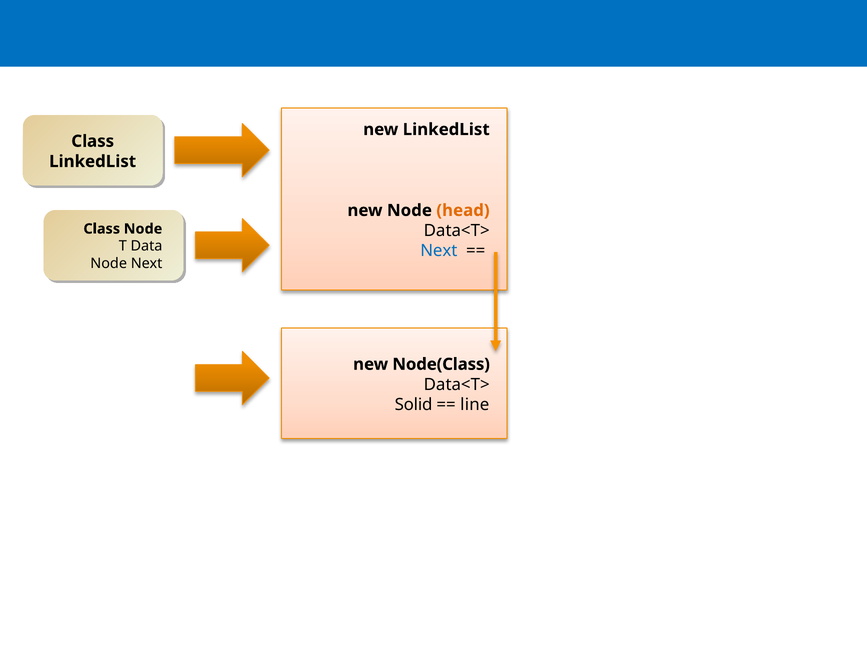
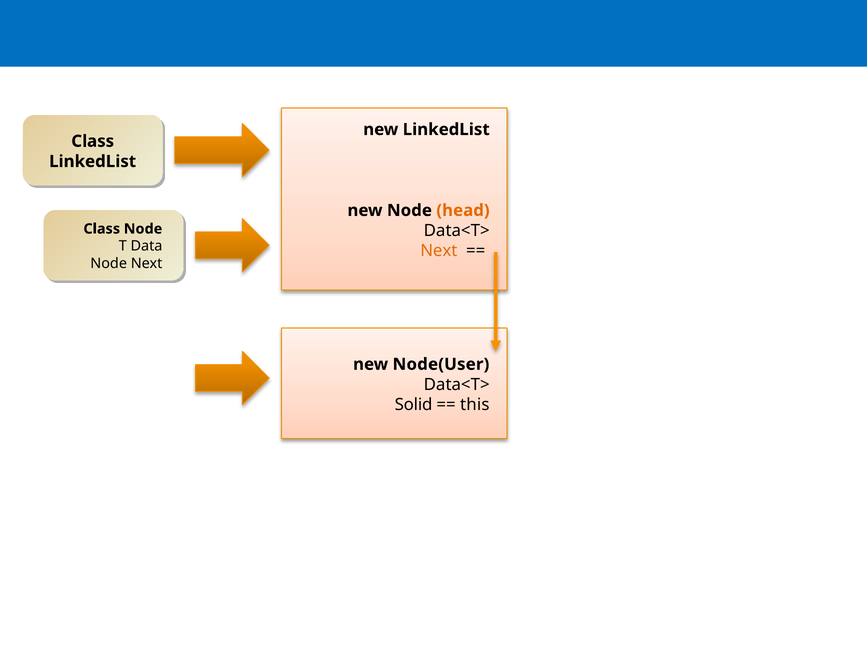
Next at (439, 251) colour: blue -> orange
Node(Class: Node(Class -> Node(User
line: line -> this
